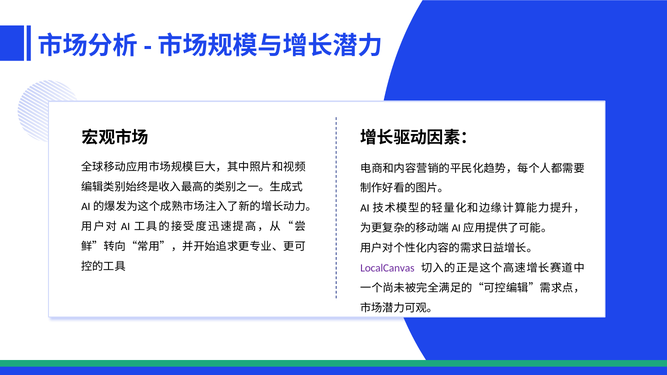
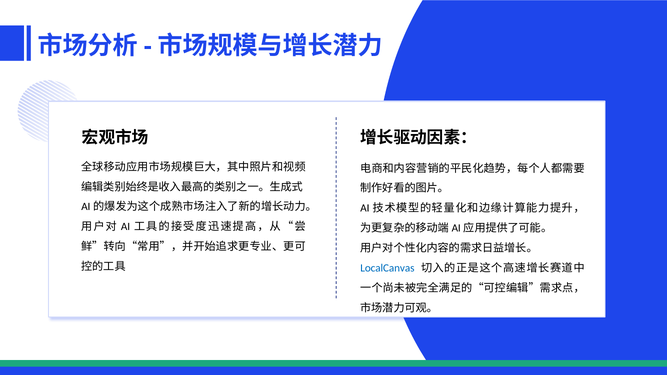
LocalCanvas colour: purple -> blue
